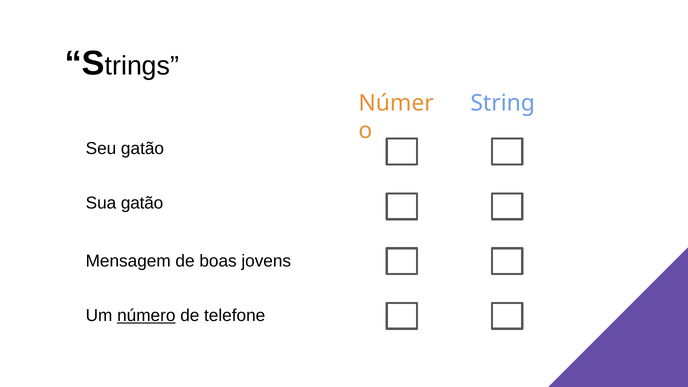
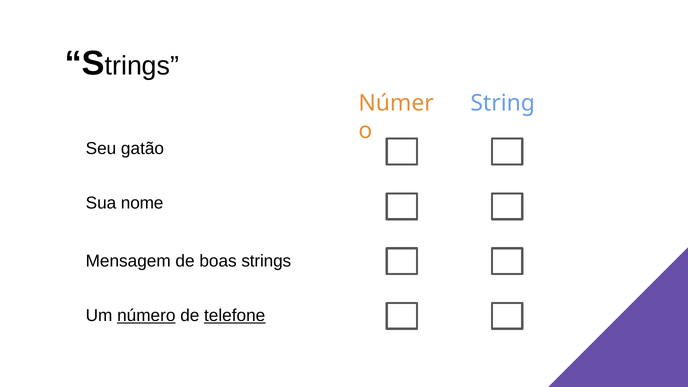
Sua gatão: gatão -> nome
jovens: jovens -> strings
telefone underline: none -> present
